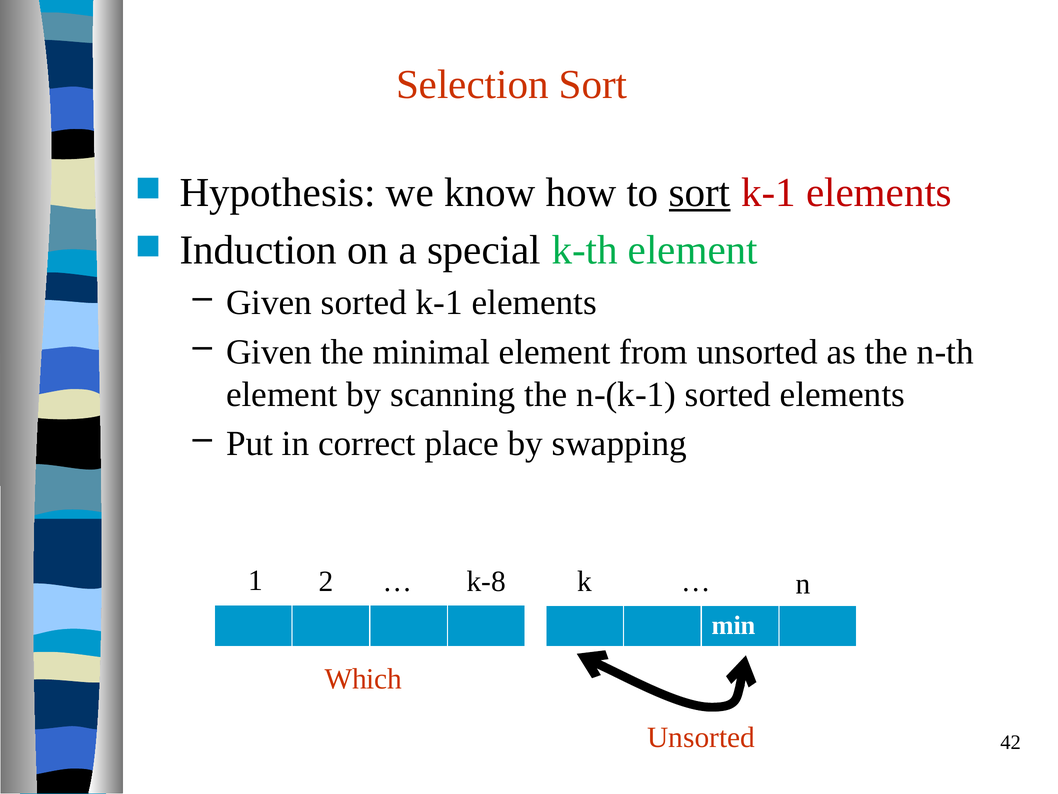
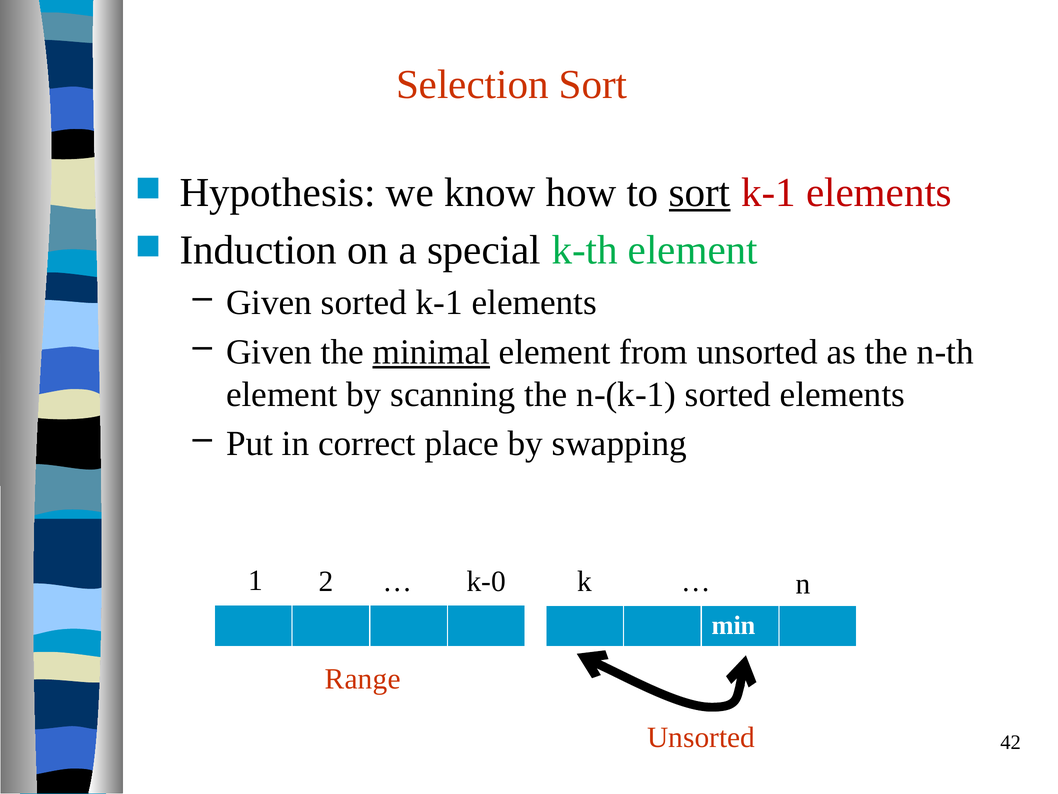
minimal underline: none -> present
k-8: k-8 -> k-0
Which: Which -> Range
